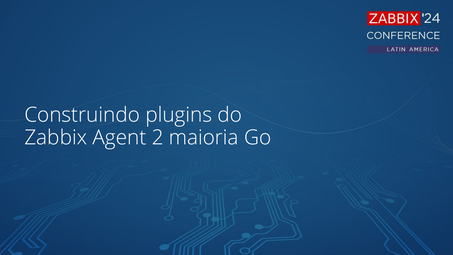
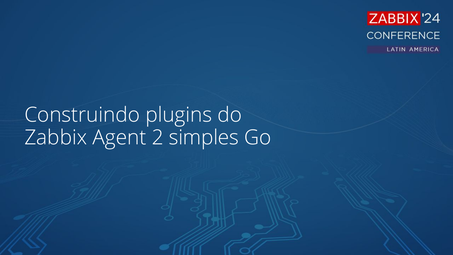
maioria: maioria -> simples
